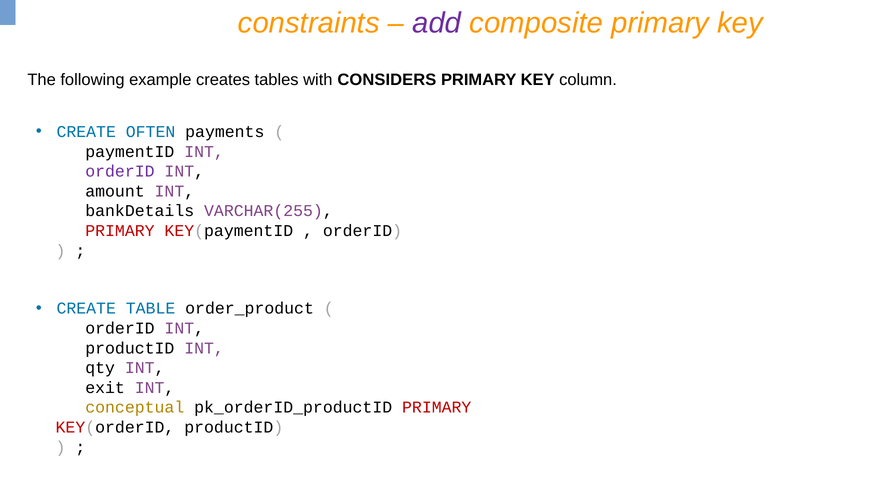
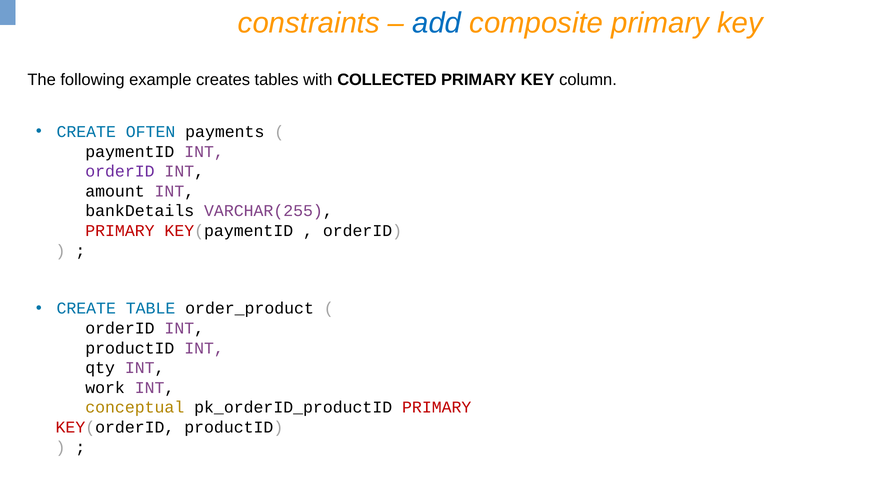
add colour: purple -> blue
CONSIDERS: CONSIDERS -> COLLECTED
exit: exit -> work
